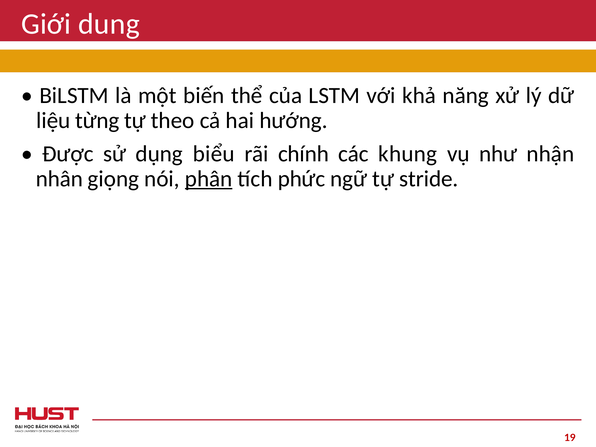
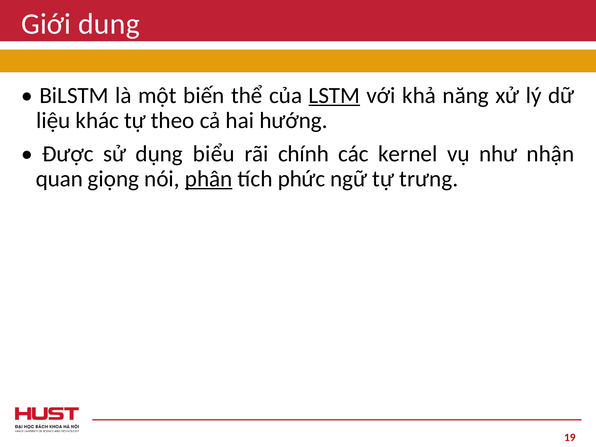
LSTM underline: none -> present
từng: từng -> khác
khung: khung -> kernel
nhân: nhân -> quan
stride: stride -> trưng
